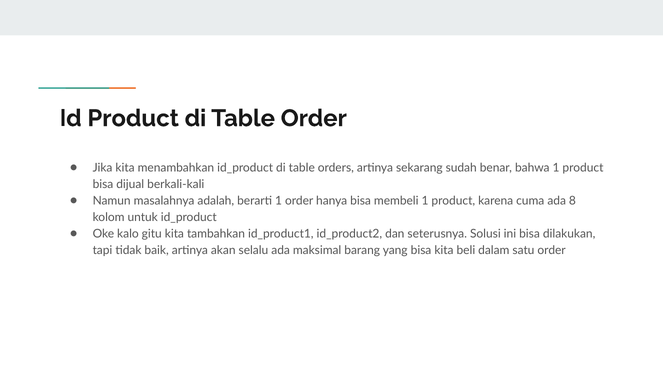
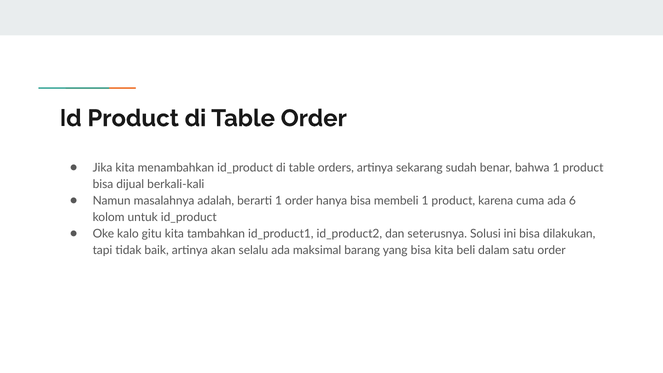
8: 8 -> 6
